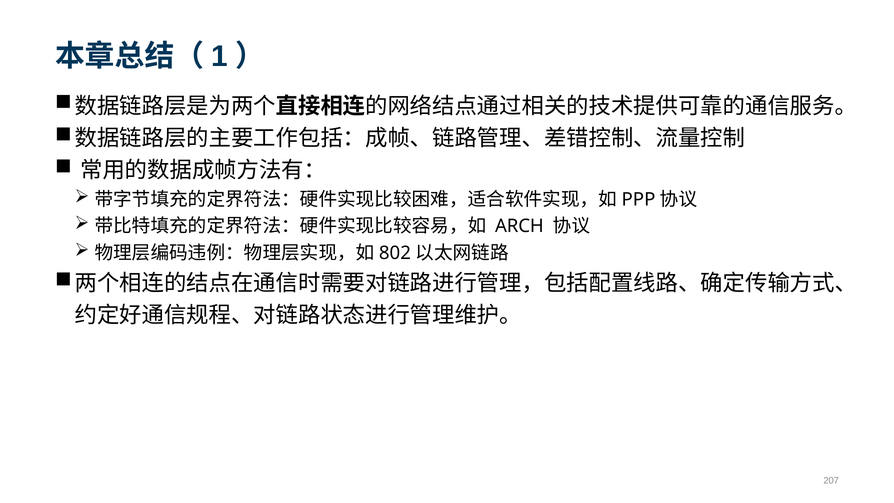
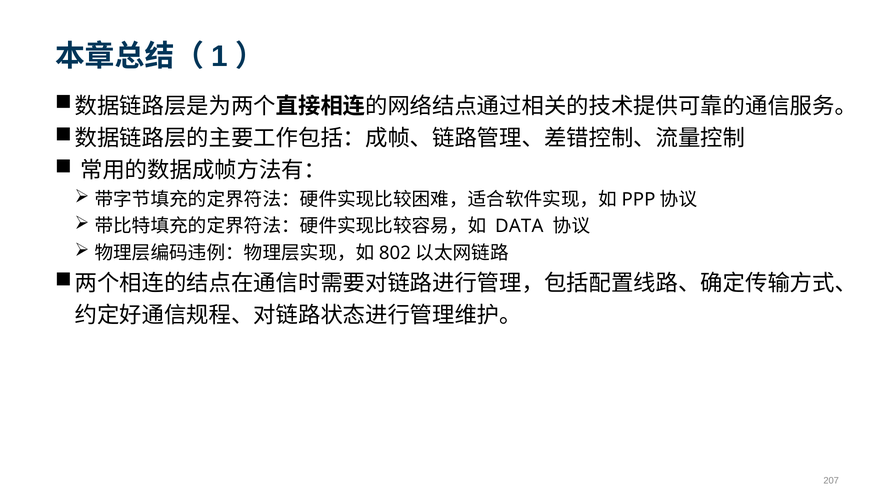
ARCH: ARCH -> DATA
